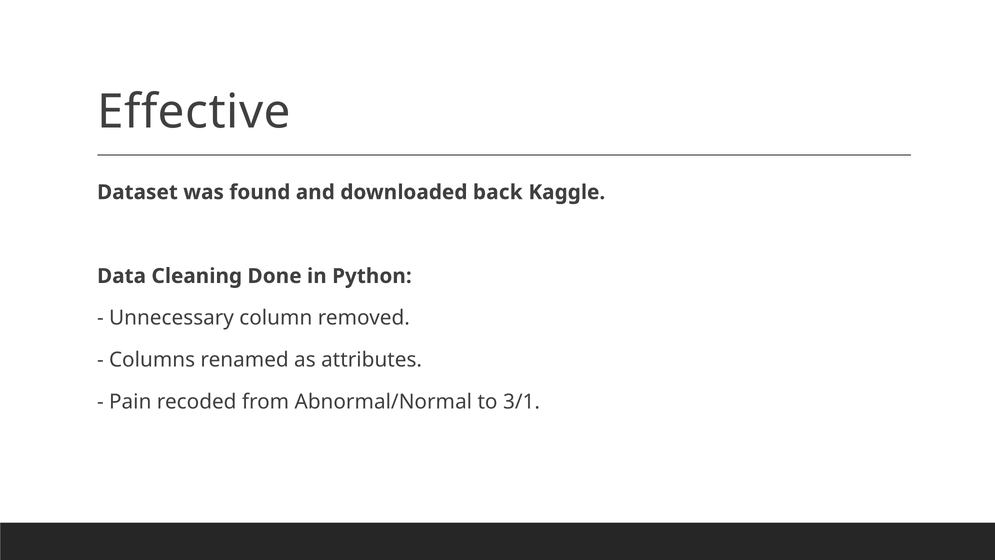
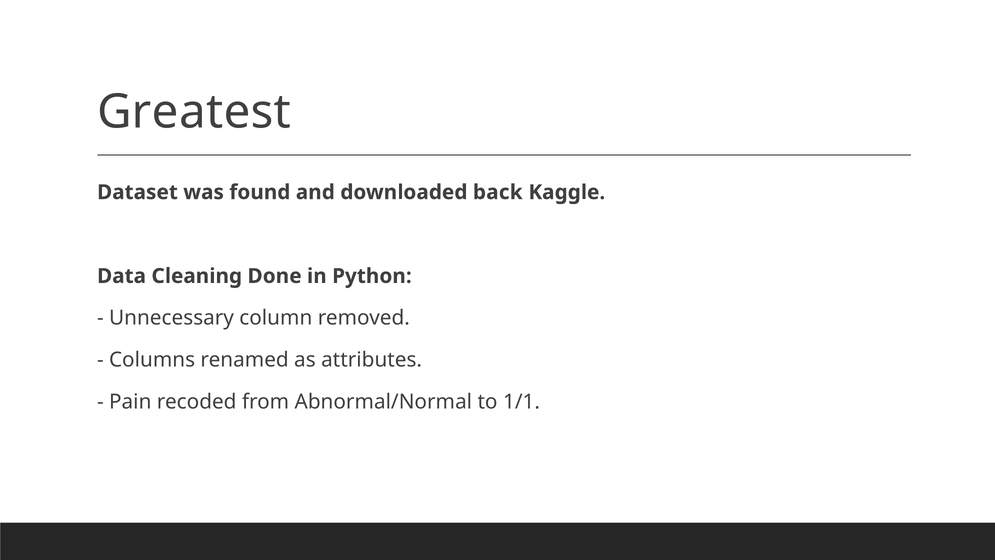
Effective: Effective -> Greatest
3/1: 3/1 -> 1/1
